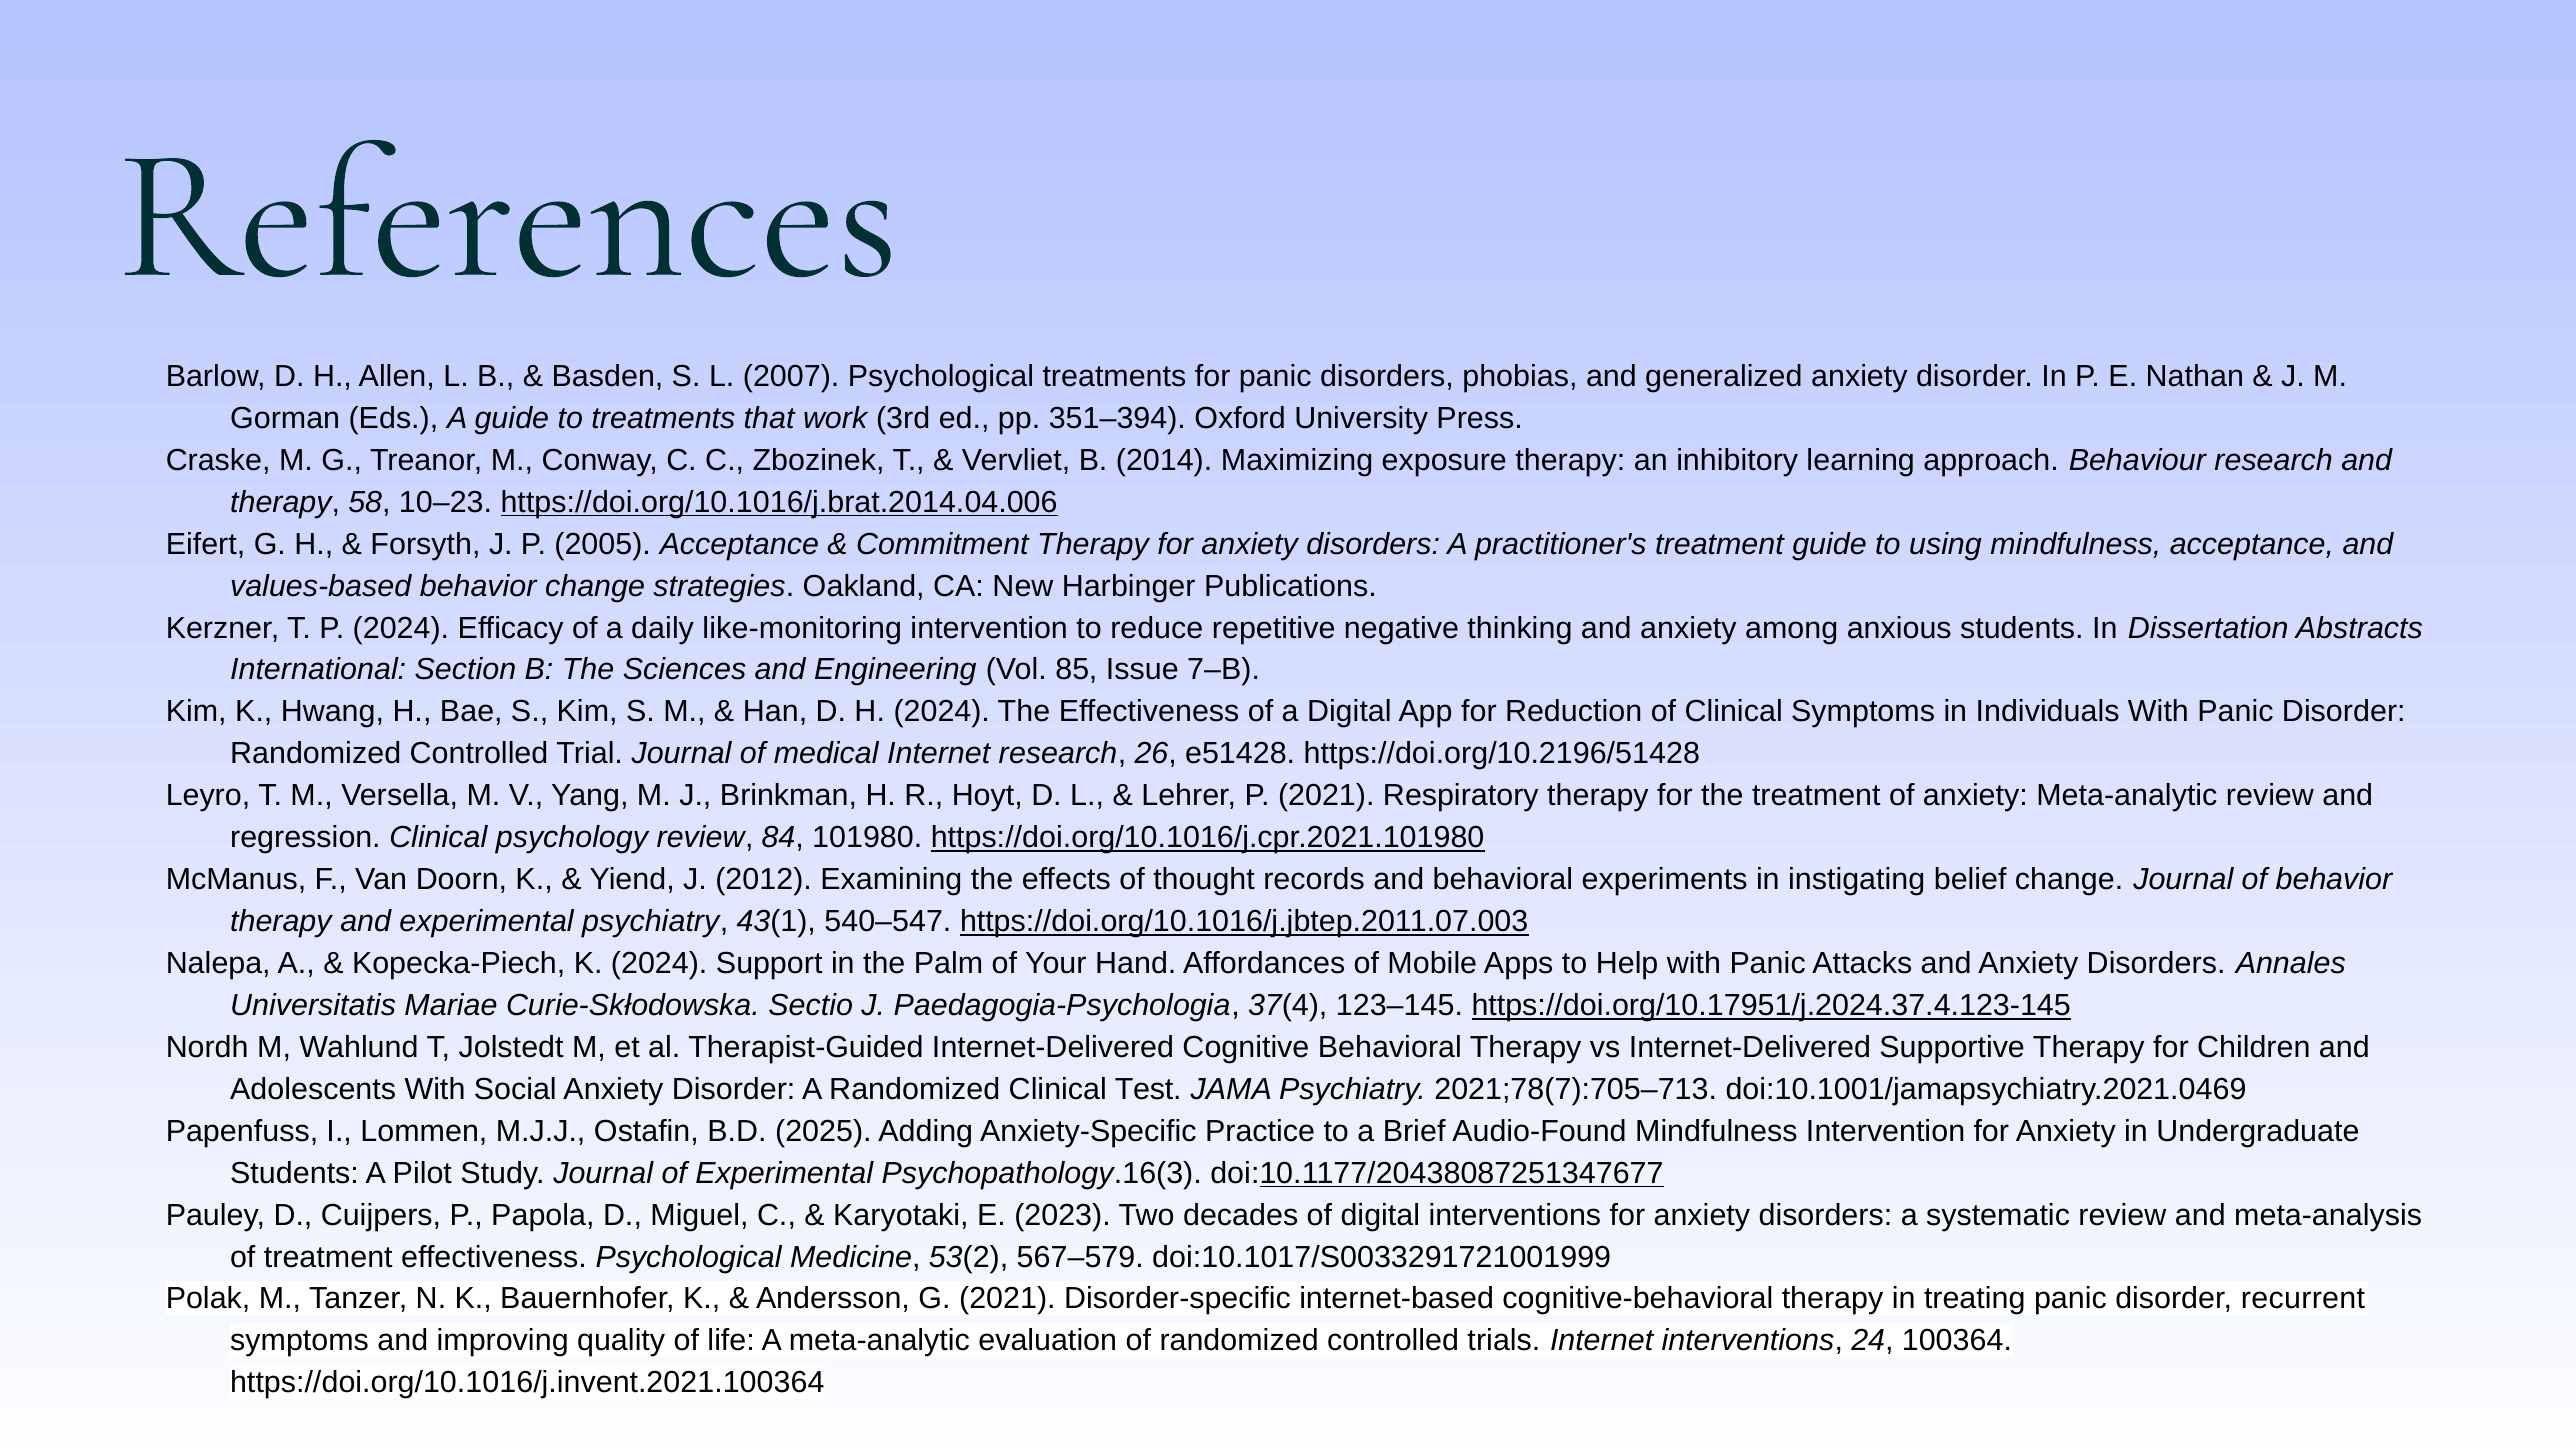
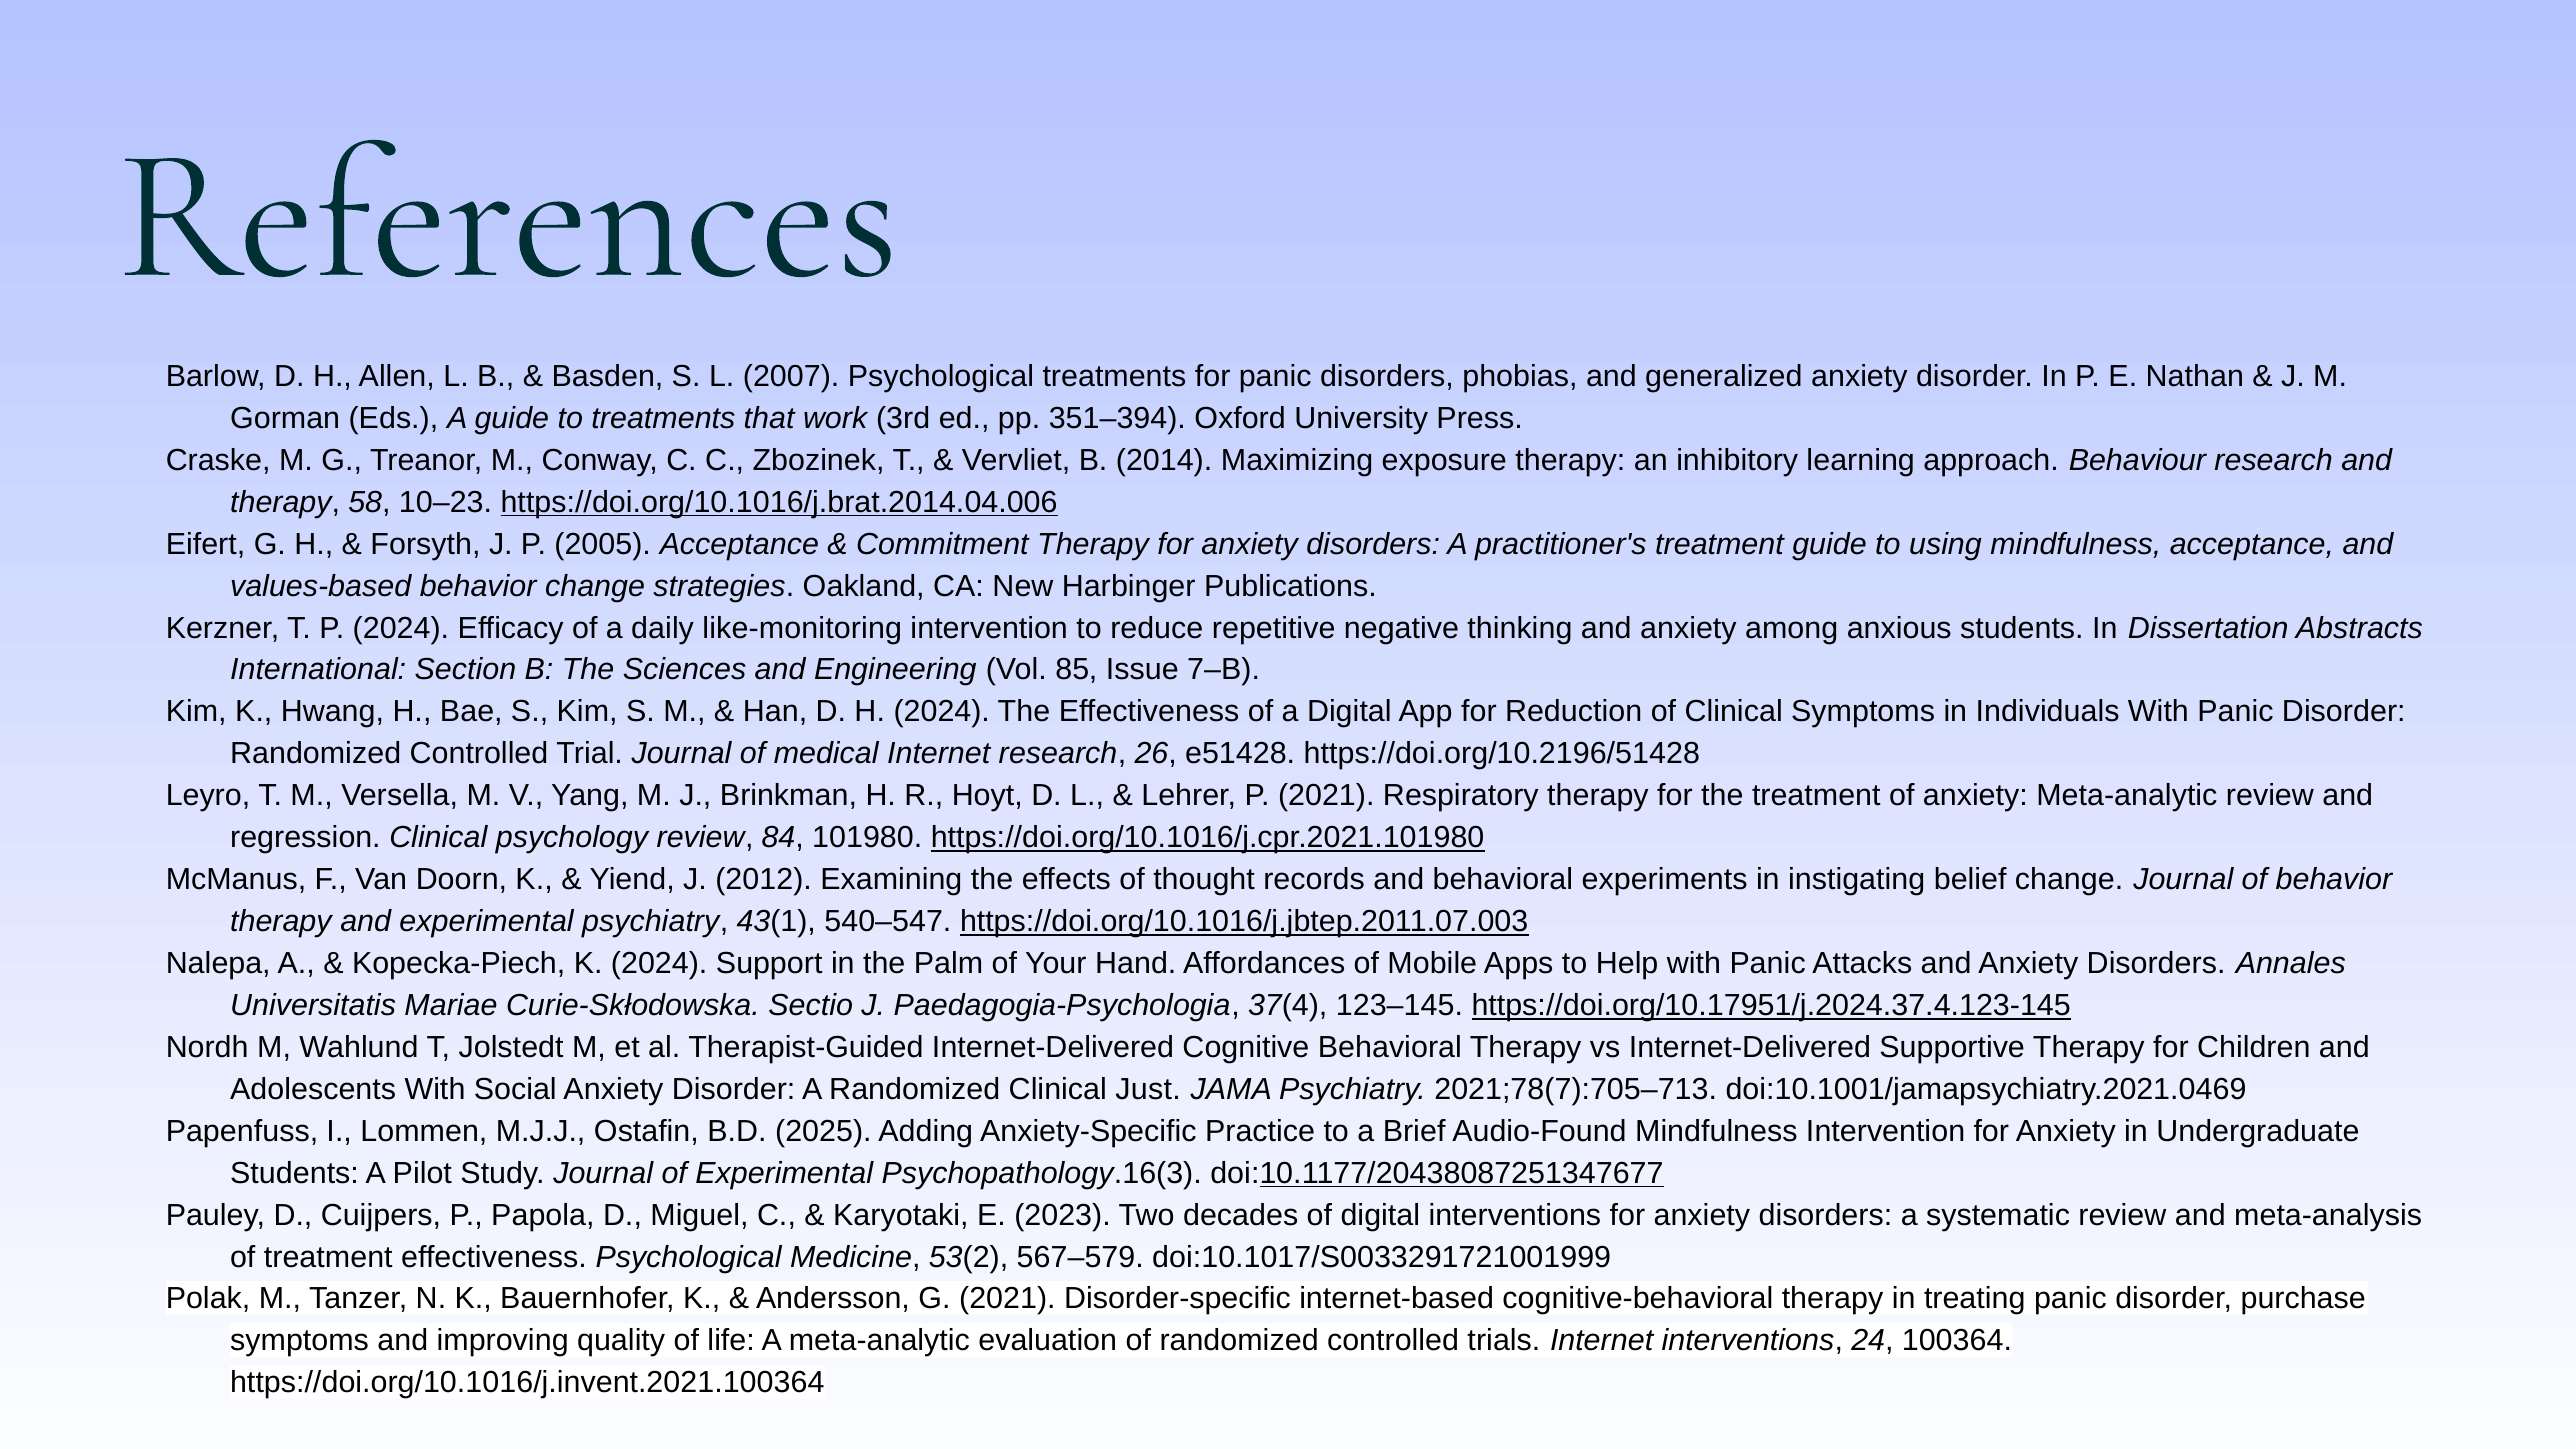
Test: Test -> Just
recurrent: recurrent -> purchase
